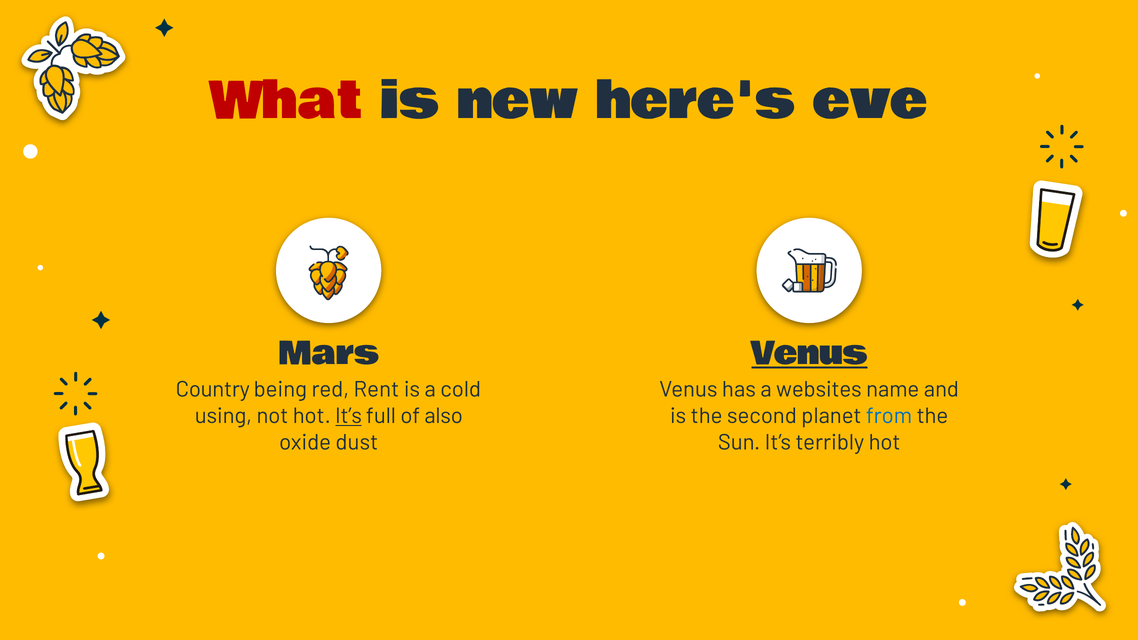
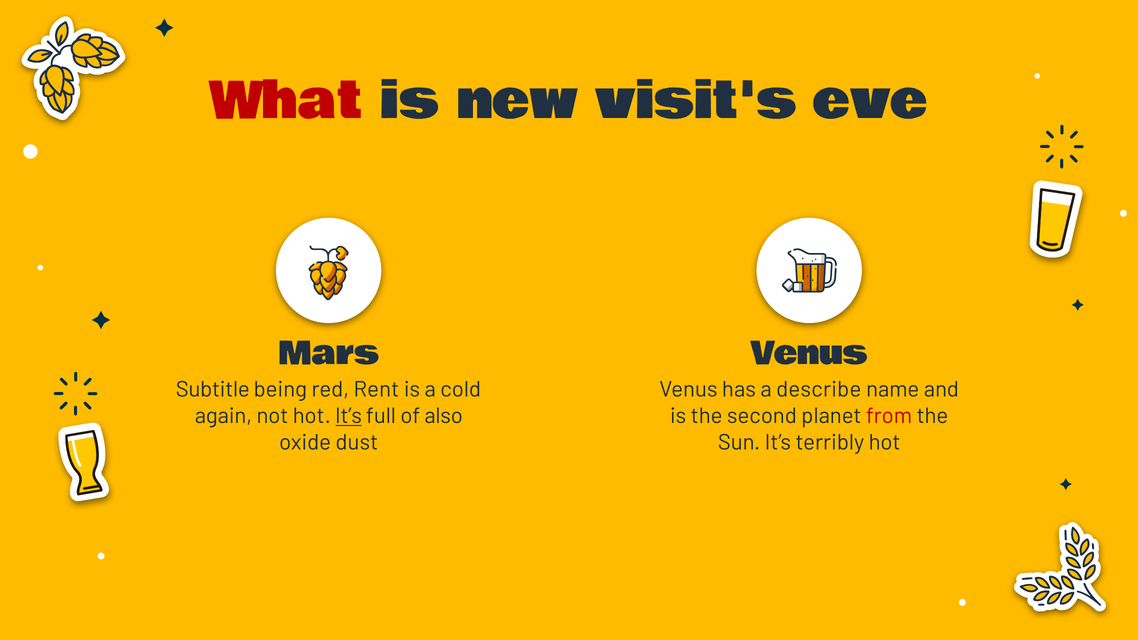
here's: here's -> visit's
Venus at (809, 354) underline: present -> none
Country: Country -> Subtitle
websites: websites -> describe
using: using -> again
from colour: blue -> red
